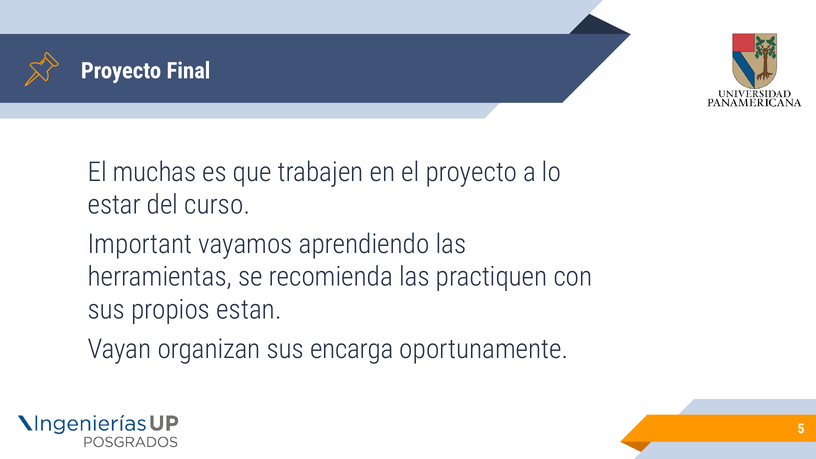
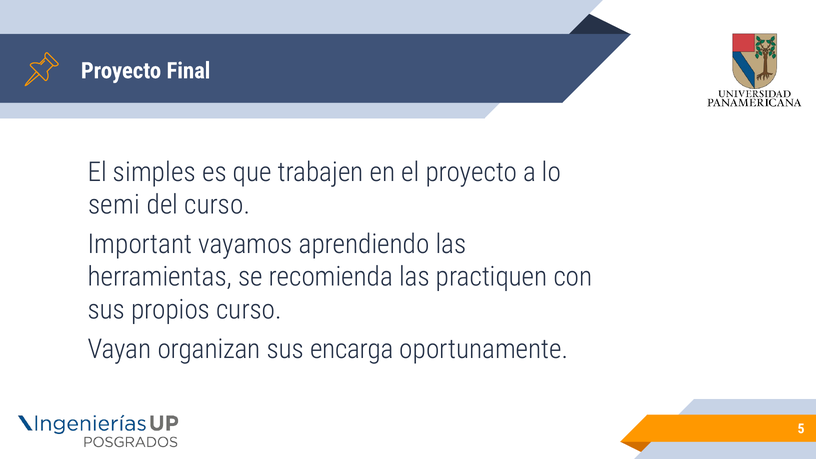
muchas: muchas -> simples
estar: estar -> semi
propios estan: estan -> curso
